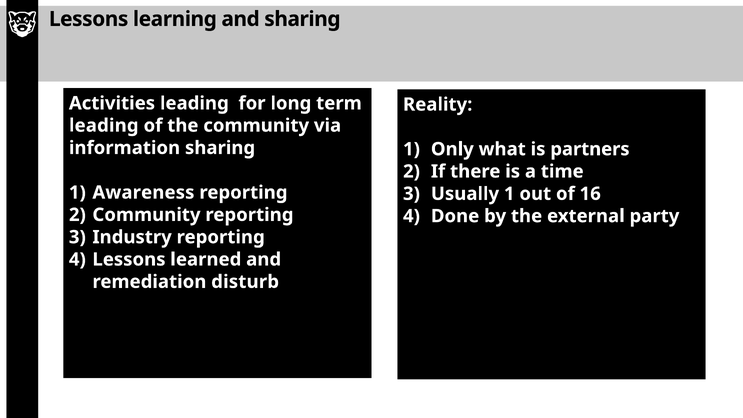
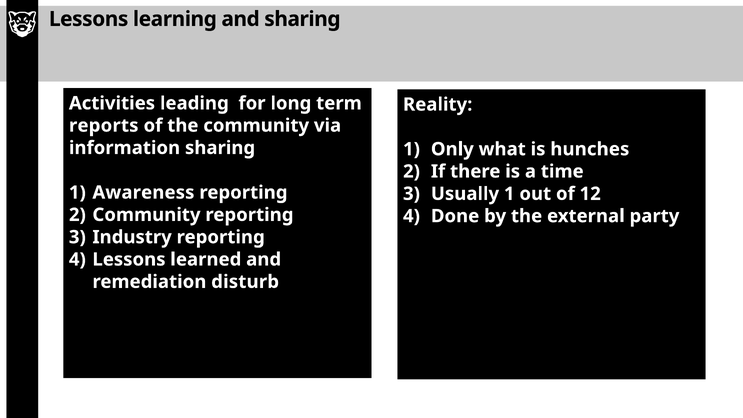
leading at (104, 126): leading -> reports
partners: partners -> hunches
16: 16 -> 12
